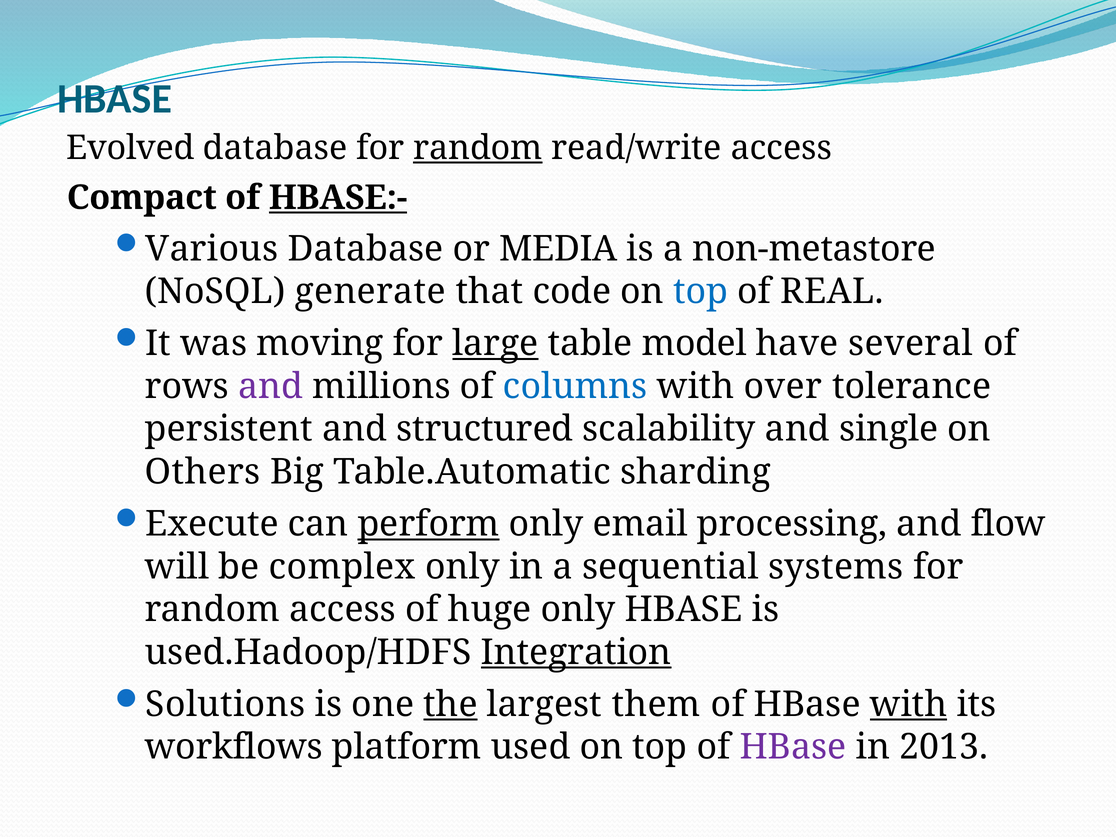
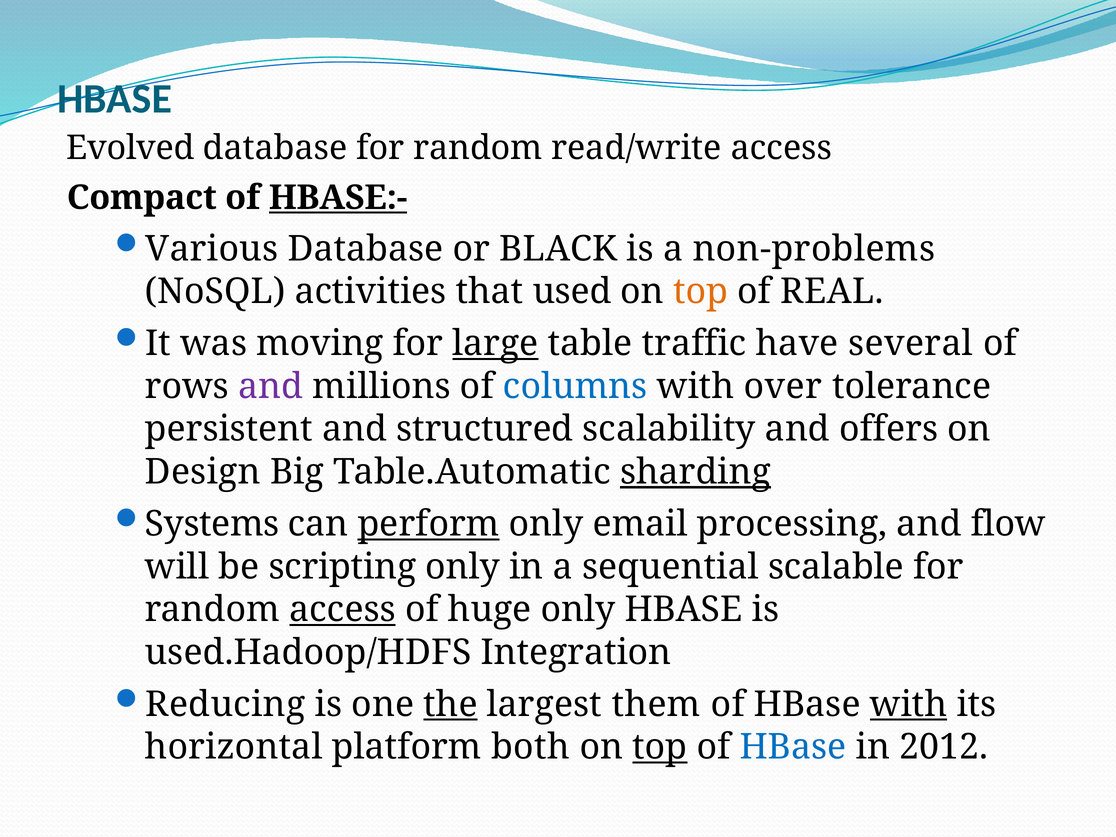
random at (478, 148) underline: present -> none
MEDIA: MEDIA -> BLACK
non-metastore: non-metastore -> non-problems
generate: generate -> activities
code: code -> used
top at (701, 292) colour: blue -> orange
model: model -> traffic
single: single -> offers
Others: Others -> Design
sharding underline: none -> present
Execute: Execute -> Systems
complex: complex -> scripting
systems: systems -> scalable
access at (343, 610) underline: none -> present
Integration underline: present -> none
Solutions: Solutions -> Reducing
workflows: workflows -> horizontal
used: used -> both
top at (660, 747) underline: none -> present
HBase at (793, 747) colour: purple -> blue
2013: 2013 -> 2012
